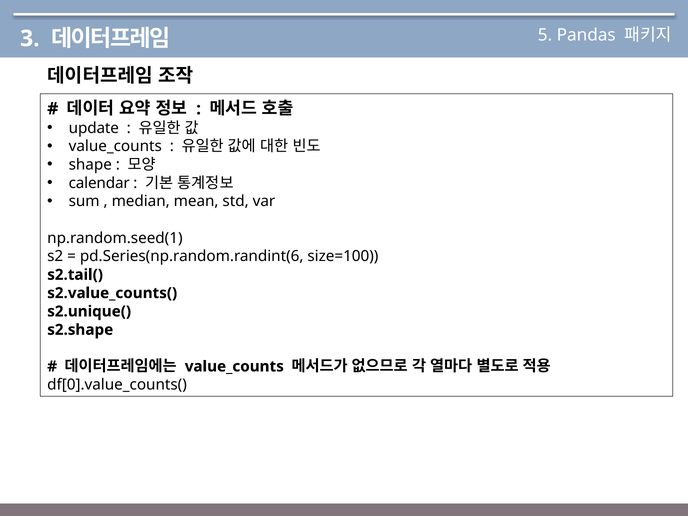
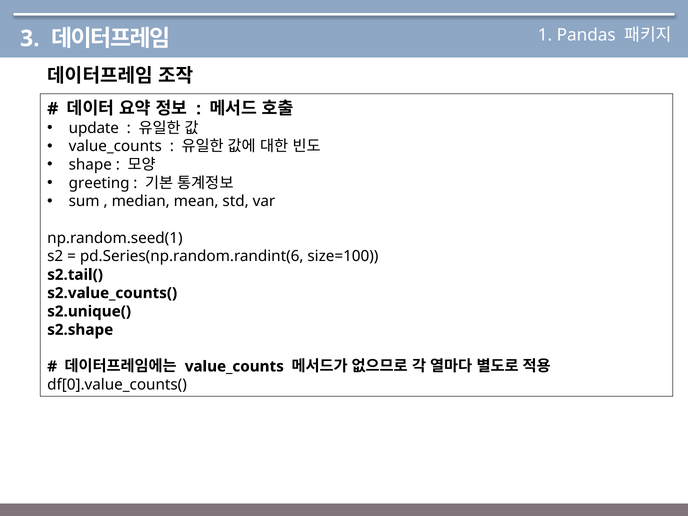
5: 5 -> 1
calendar: calendar -> greeting
